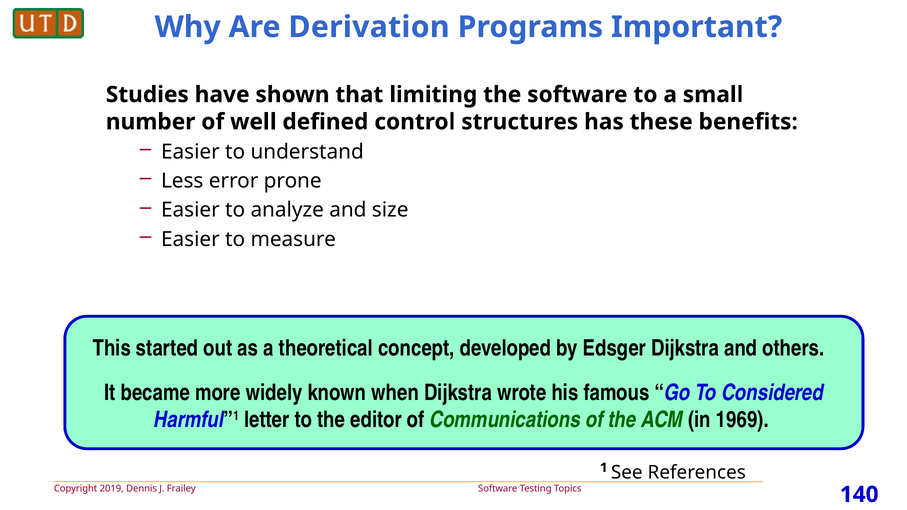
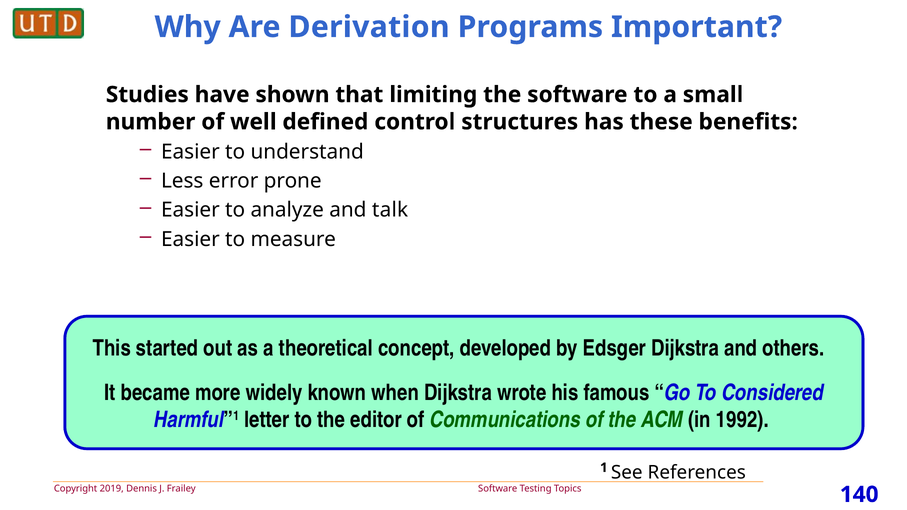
size: size -> talk
1969: 1969 -> 1992
